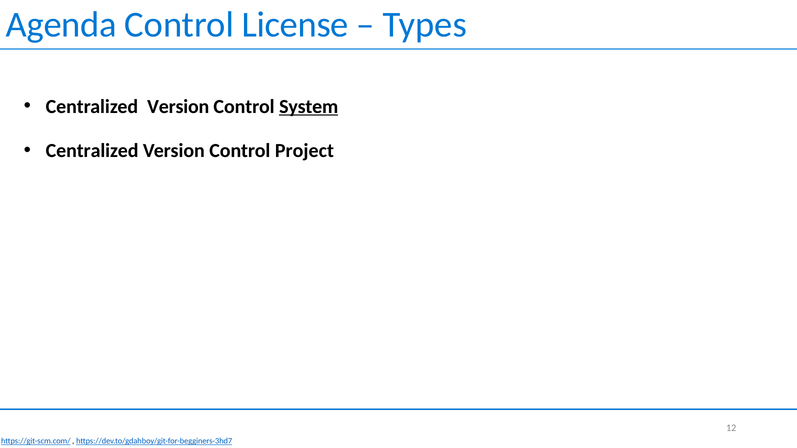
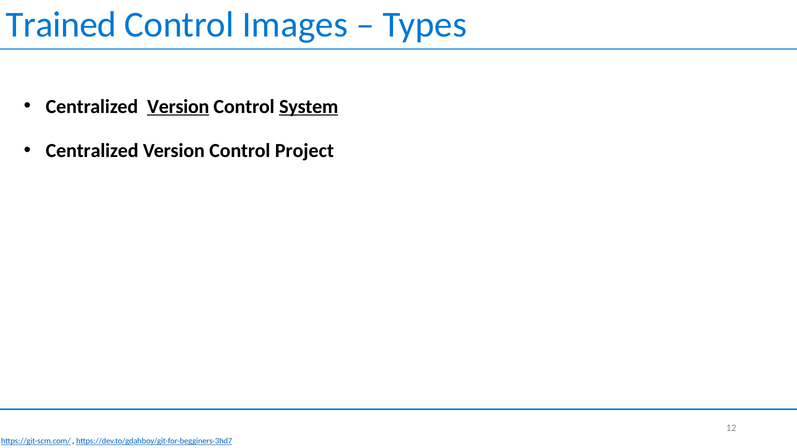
Agenda: Agenda -> Trained
License: License -> Images
Version at (178, 107) underline: none -> present
